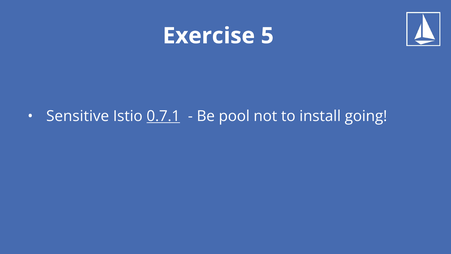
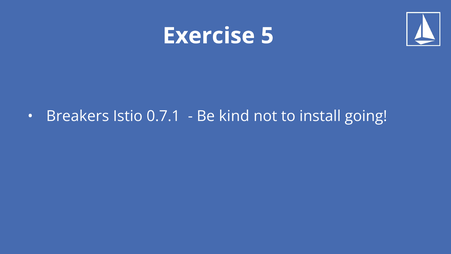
Sensitive: Sensitive -> Breakers
0.7.1 underline: present -> none
pool: pool -> kind
